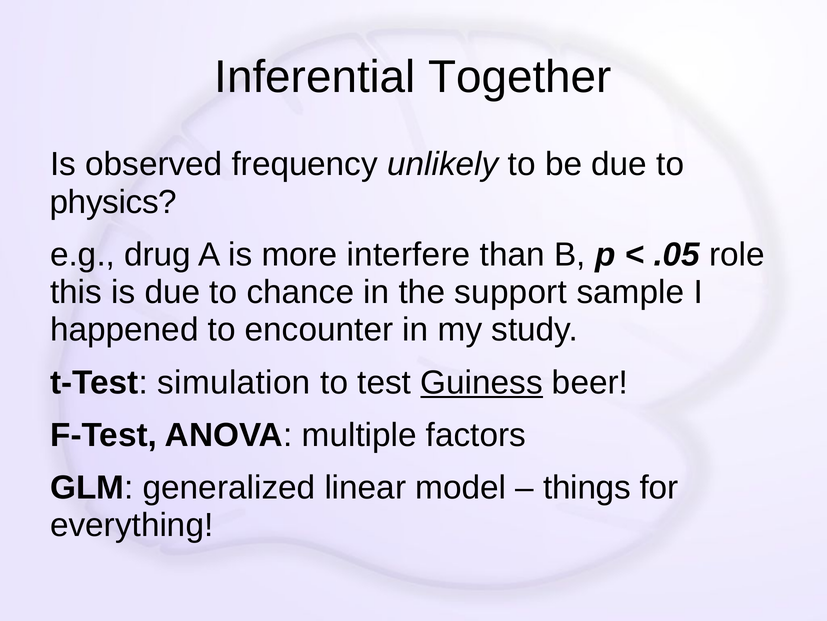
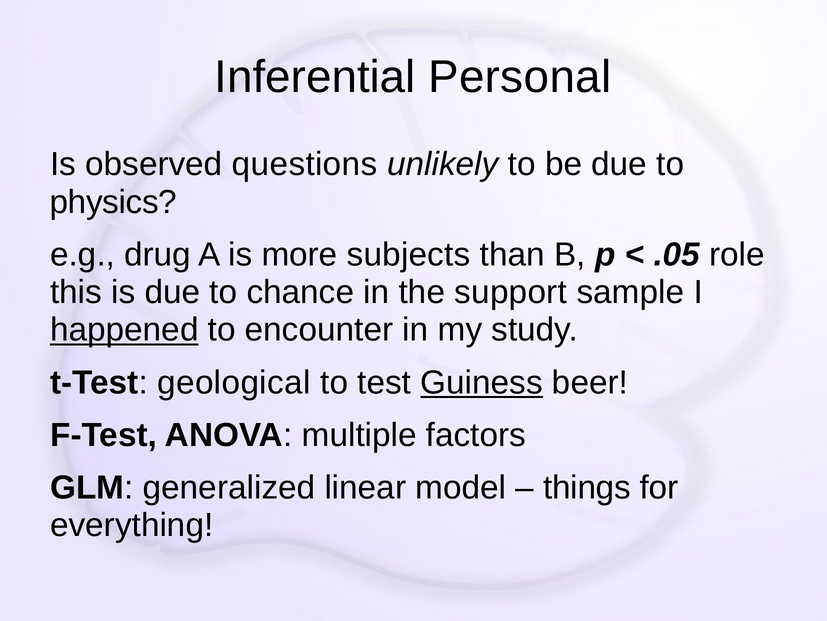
Together: Together -> Personal
frequency: frequency -> questions
interfere: interfere -> subjects
happened underline: none -> present
simulation: simulation -> geological
